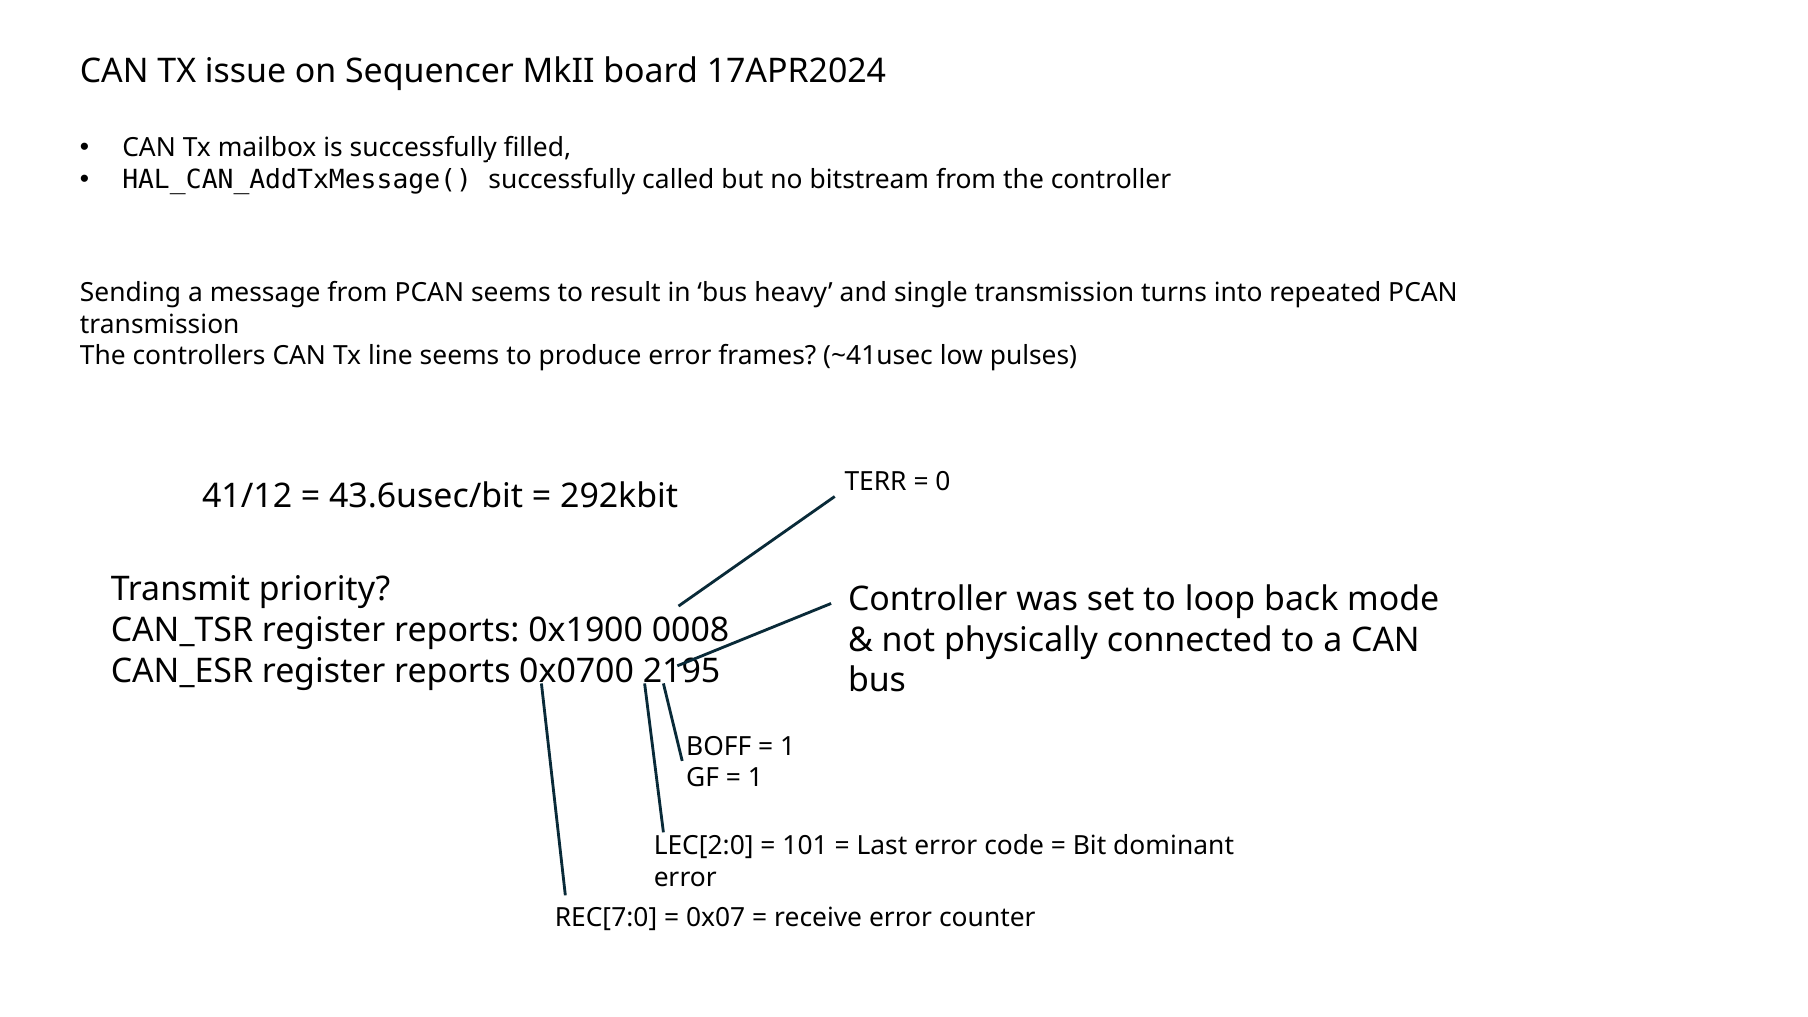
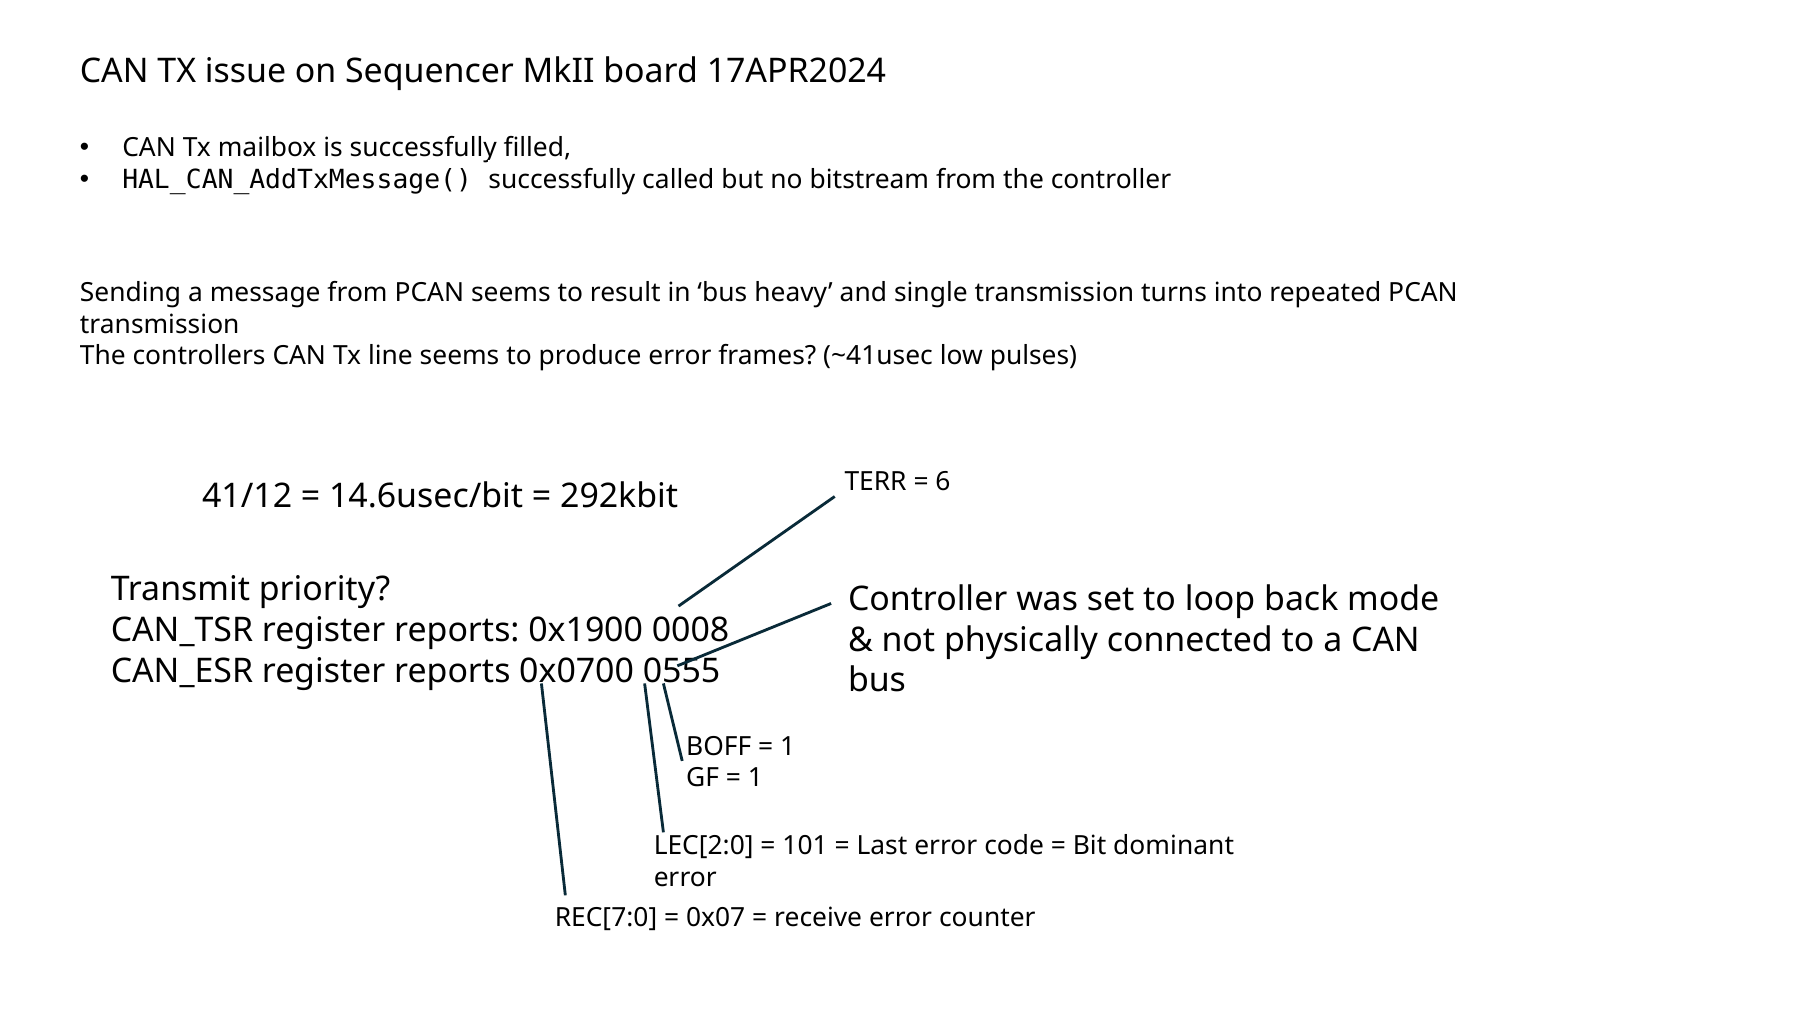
0: 0 -> 6
43.6usec/bit: 43.6usec/bit -> 14.6usec/bit
2195: 2195 -> 0555
